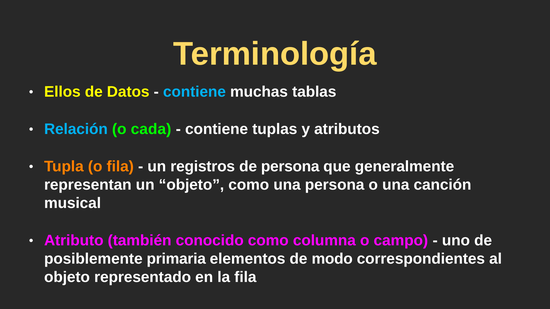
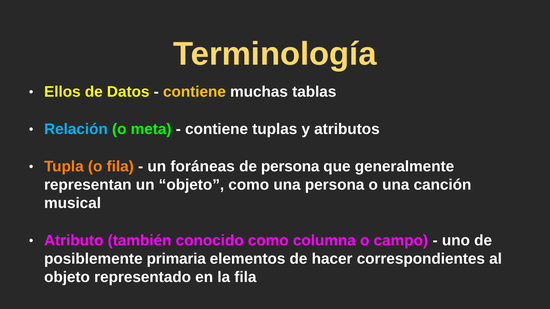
contiene at (194, 92) colour: light blue -> yellow
cada: cada -> meta
registros: registros -> foráneas
modo: modo -> hacer
